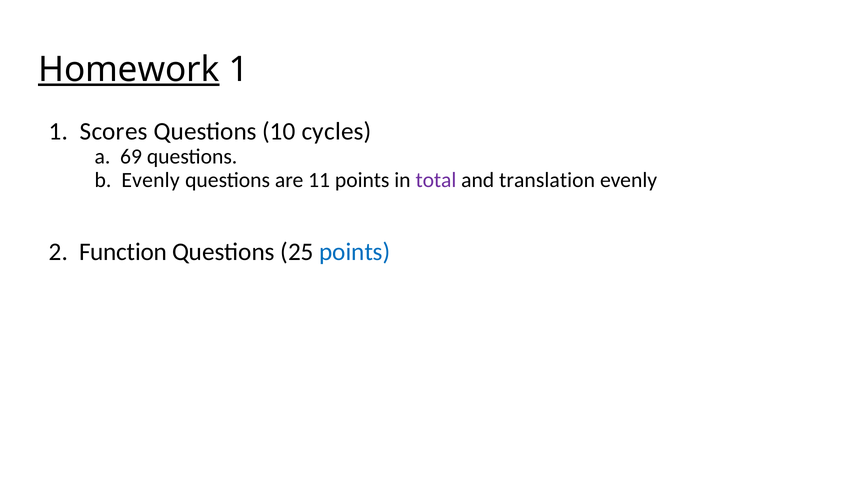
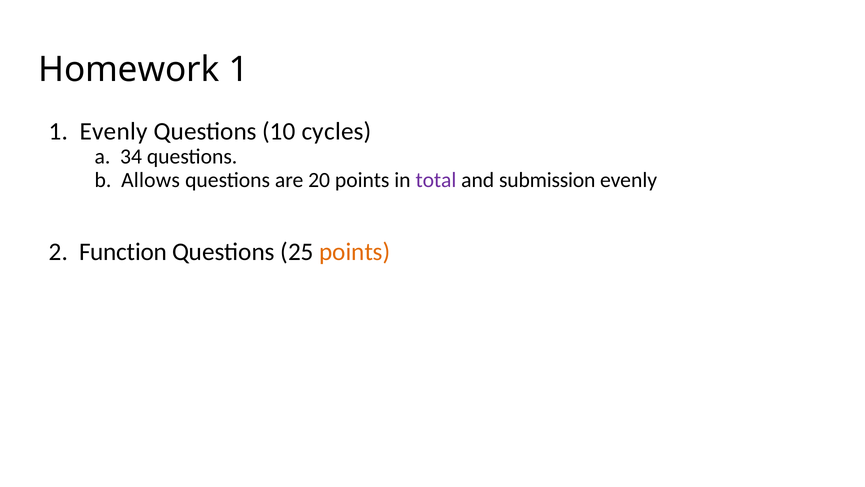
Homework underline: present -> none
1 Scores: Scores -> Evenly
69: 69 -> 34
b Evenly: Evenly -> Allows
11: 11 -> 20
translation: translation -> submission
points at (355, 252) colour: blue -> orange
